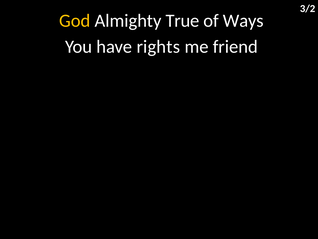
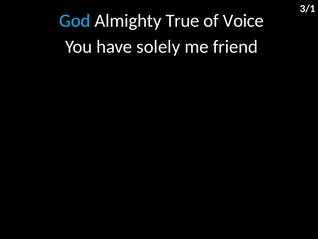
3/2: 3/2 -> 3/1
God colour: yellow -> light blue
Ways: Ways -> Voice
rights: rights -> solely
